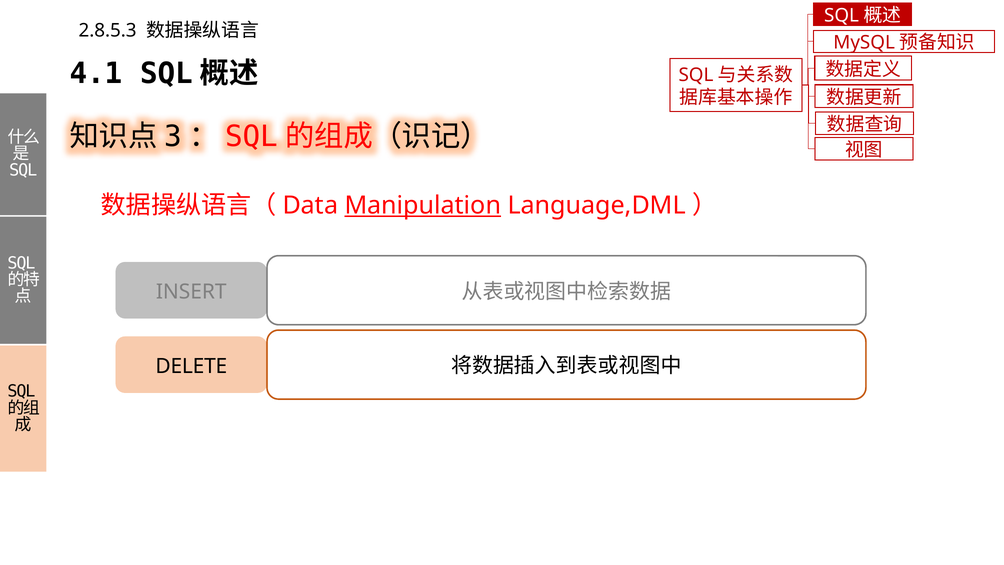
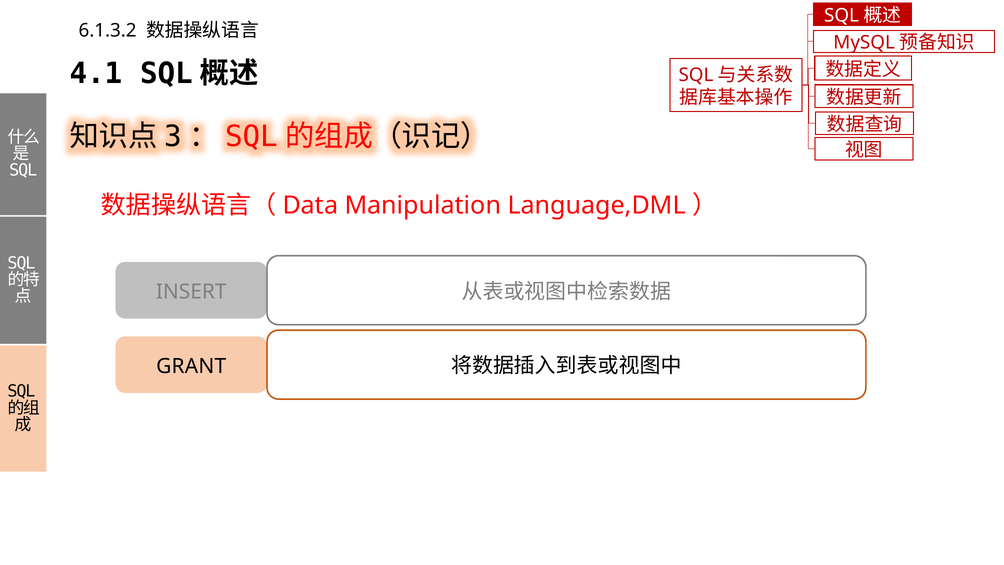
2.8.5.3: 2.8.5.3 -> 6.1.3.2
Manipulation underline: present -> none
DELETE: DELETE -> GRANT
